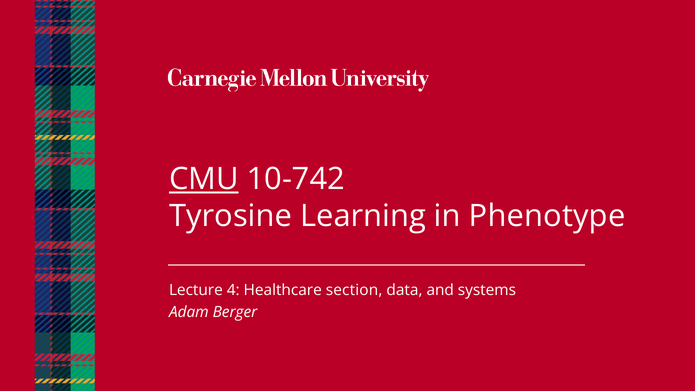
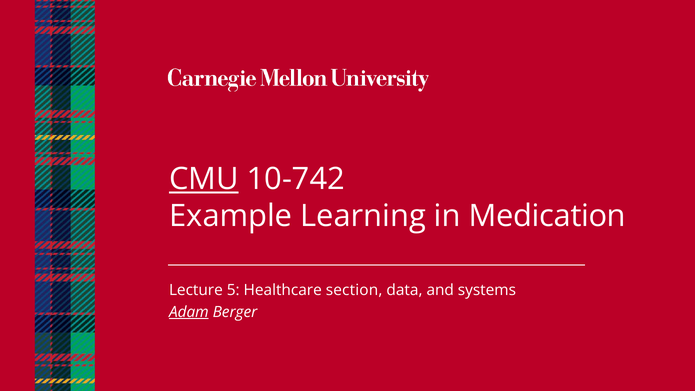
Tyrosine: Tyrosine -> Example
Phenotype: Phenotype -> Medication
4: 4 -> 5
Adam underline: none -> present
